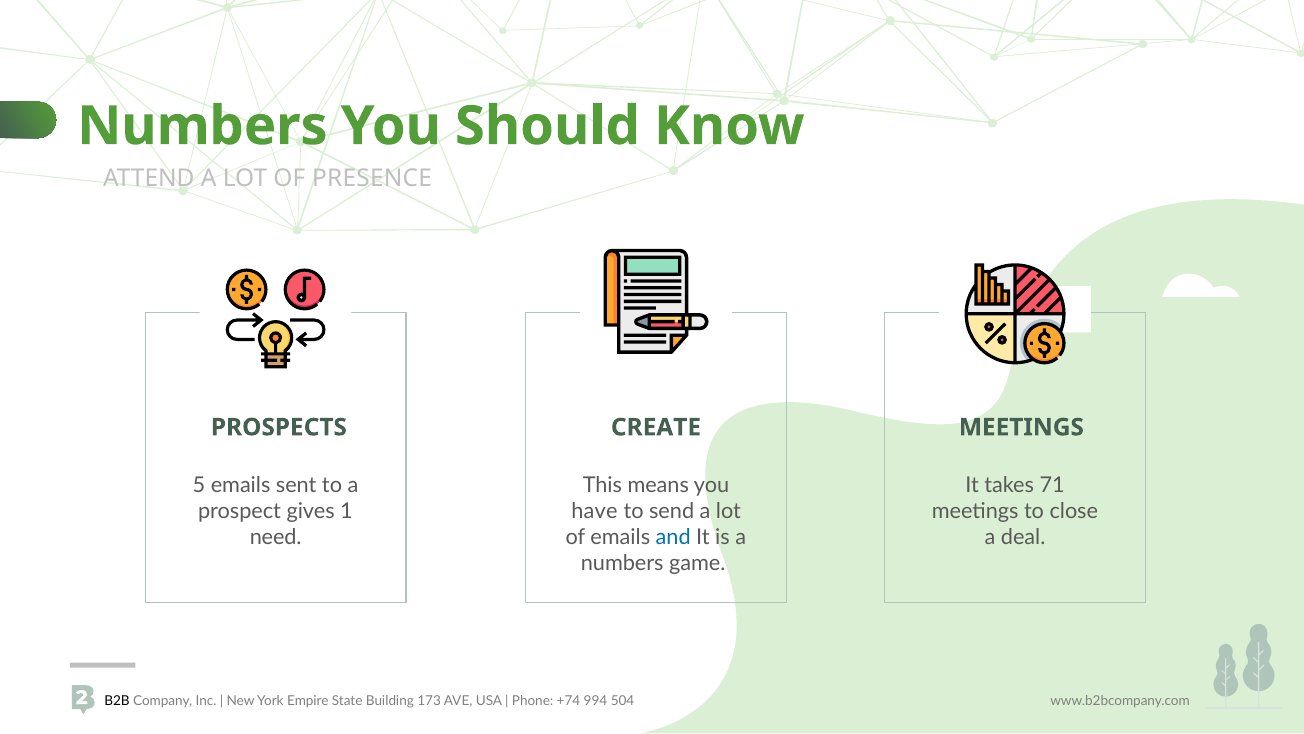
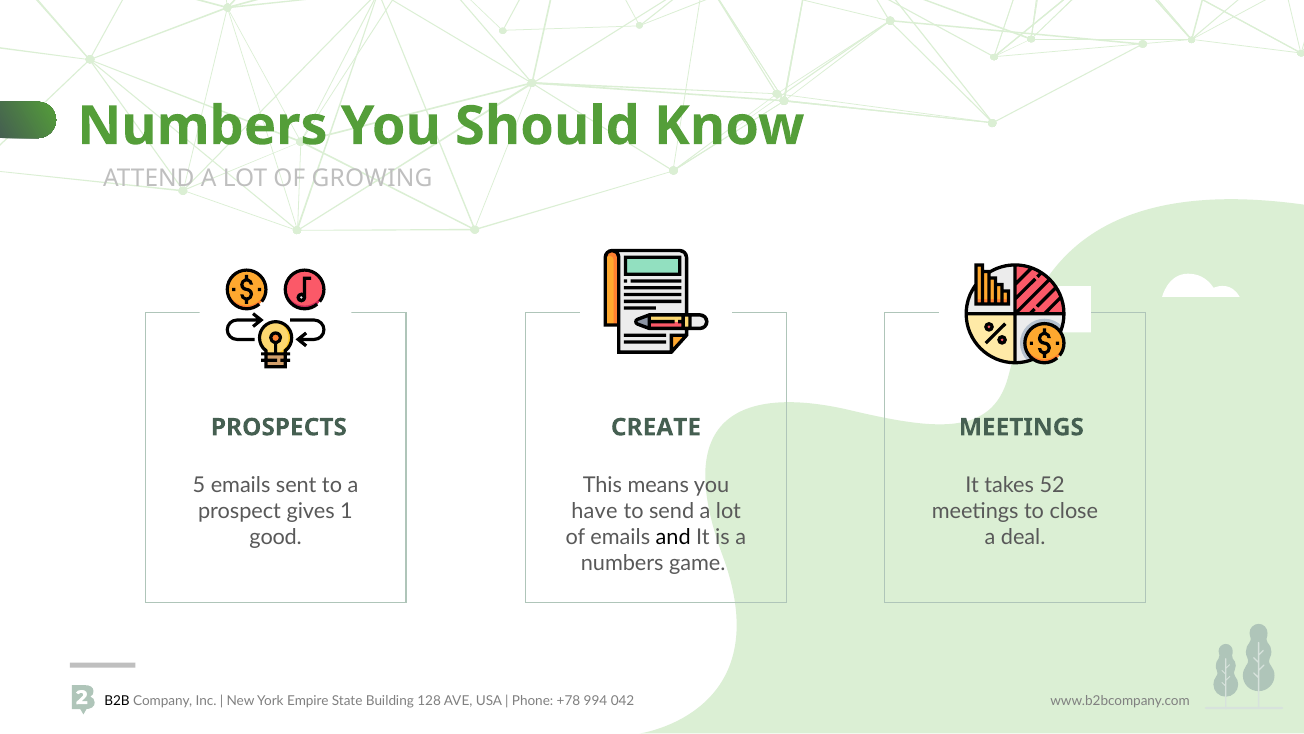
PRESENCE: PRESENCE -> GROWING
71: 71 -> 52
and colour: blue -> black
need: need -> good
173: 173 -> 128
+74: +74 -> +78
504: 504 -> 042
